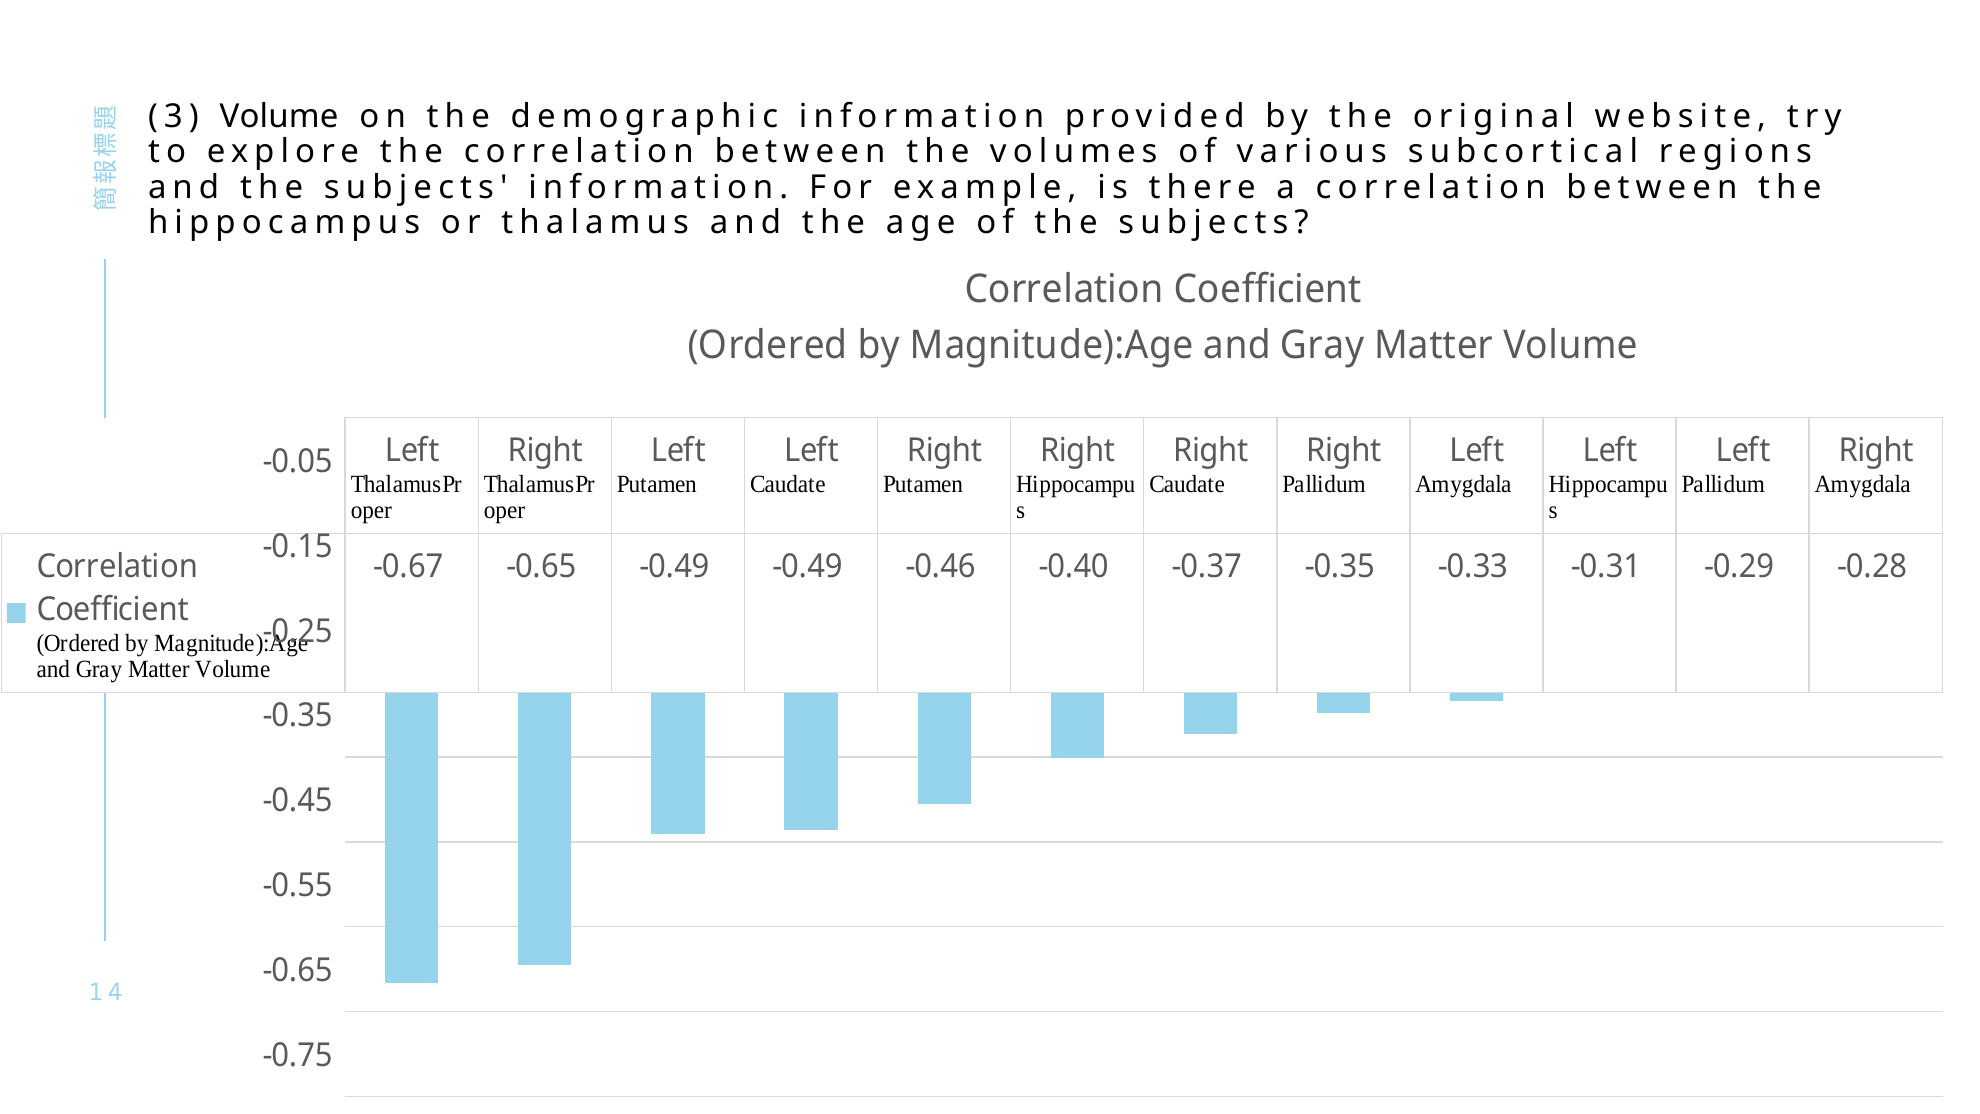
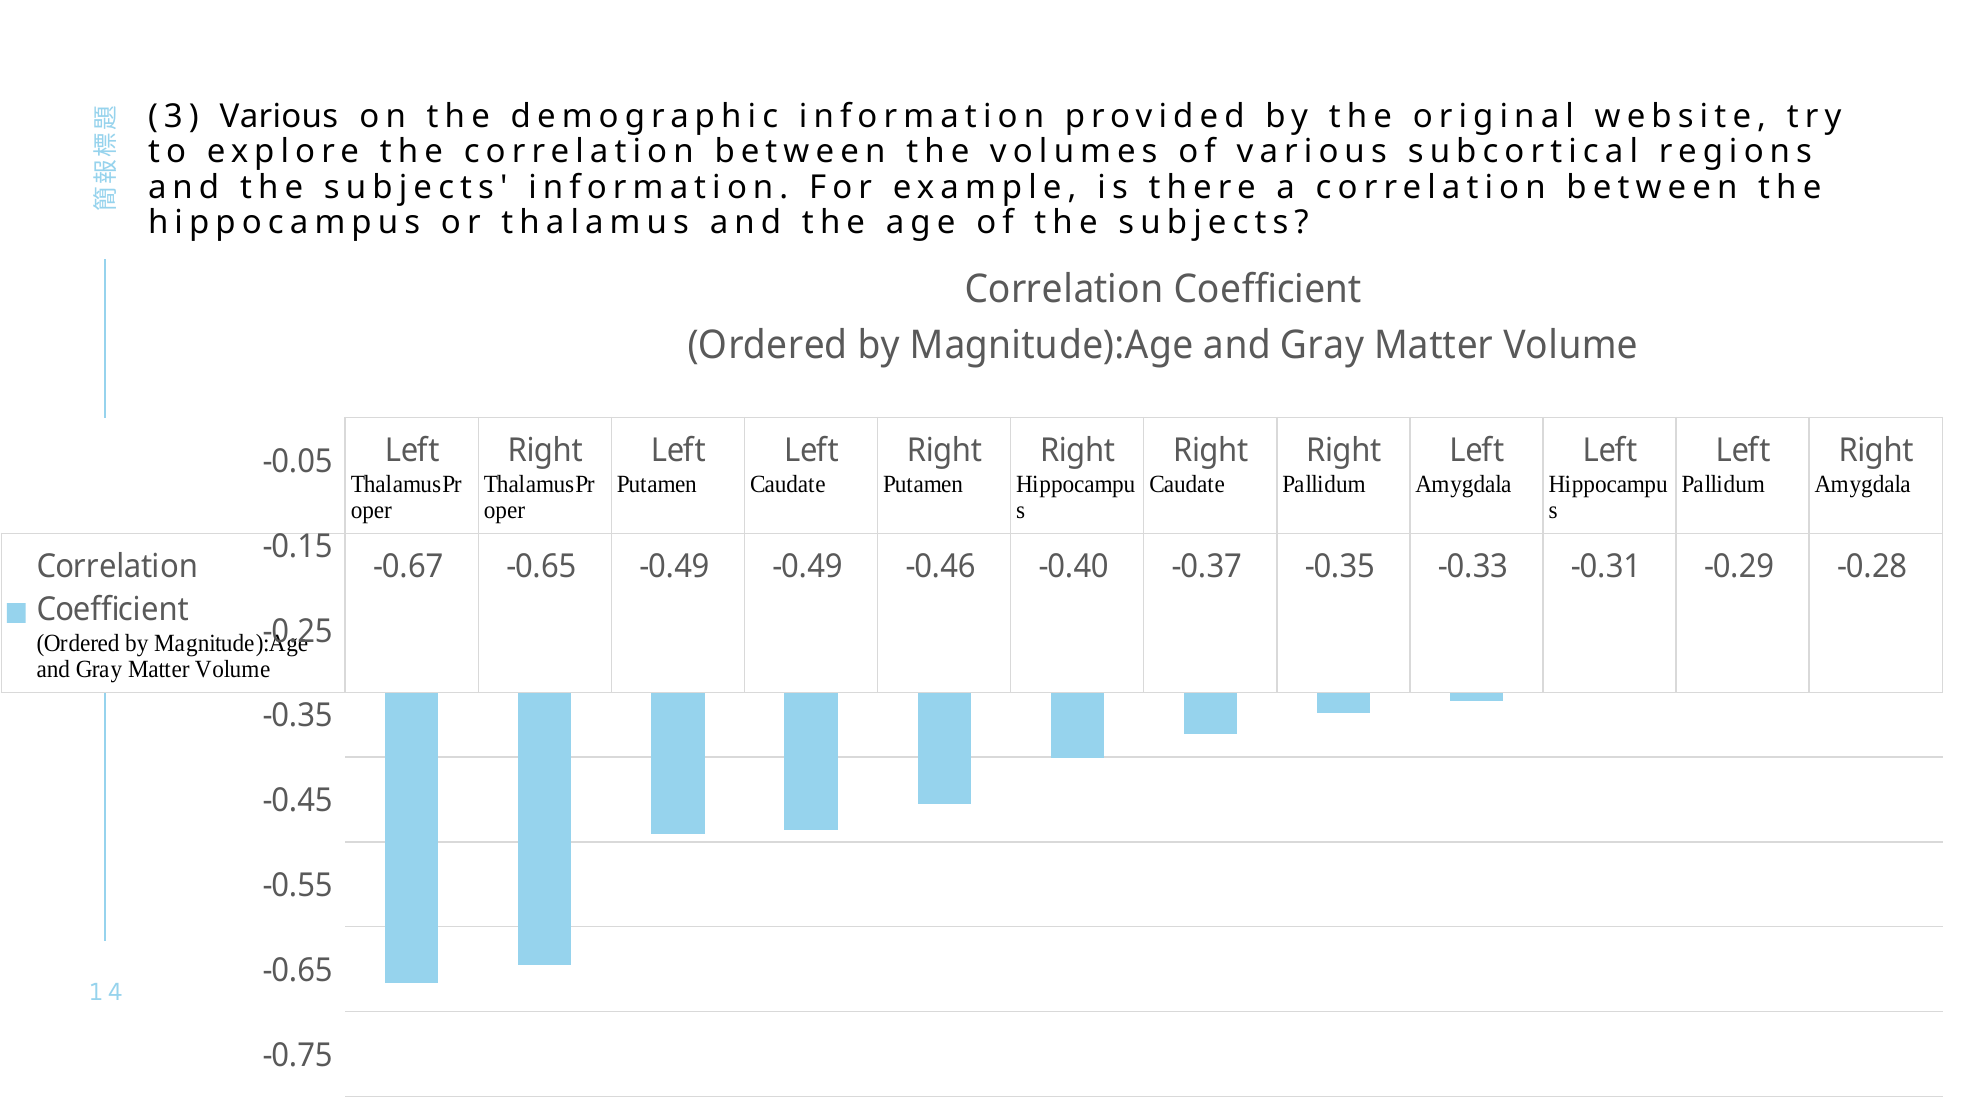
3 Volume: Volume -> Various
